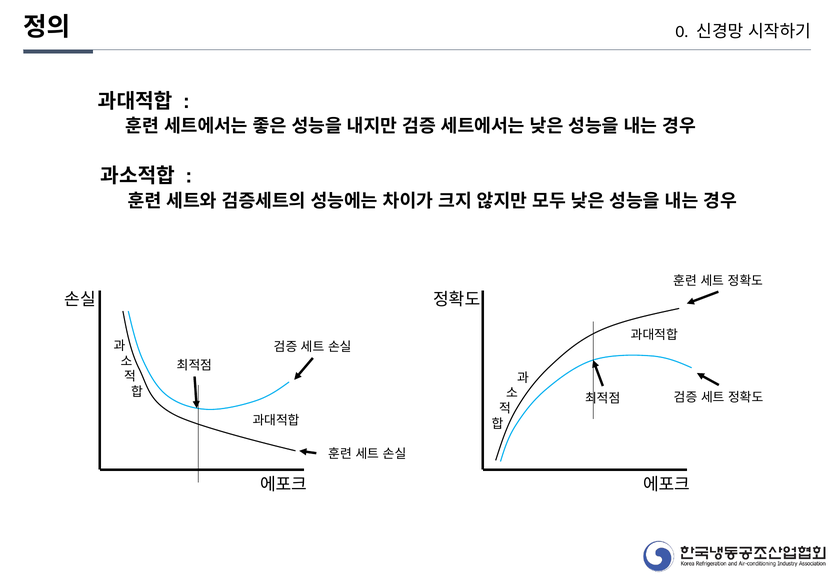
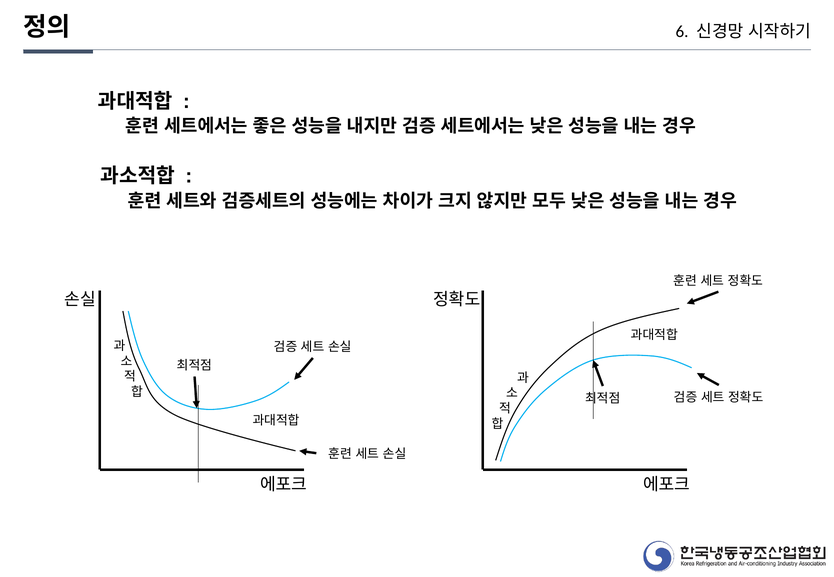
0: 0 -> 6
